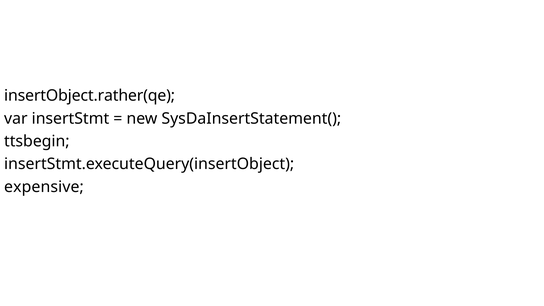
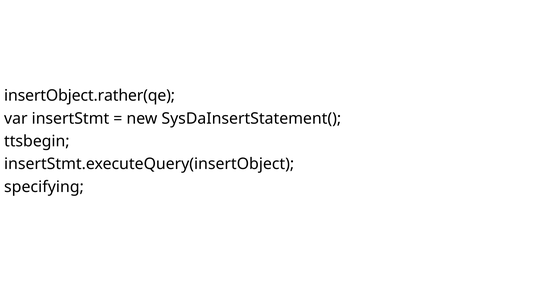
expensive: expensive -> specifying
